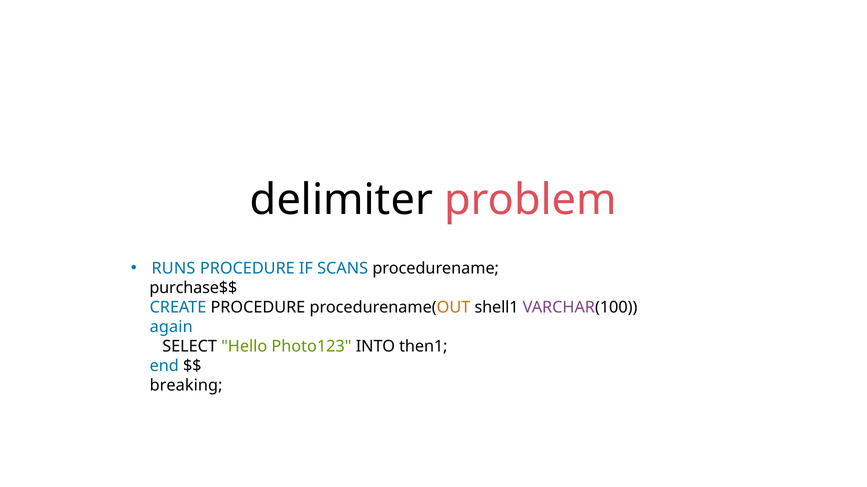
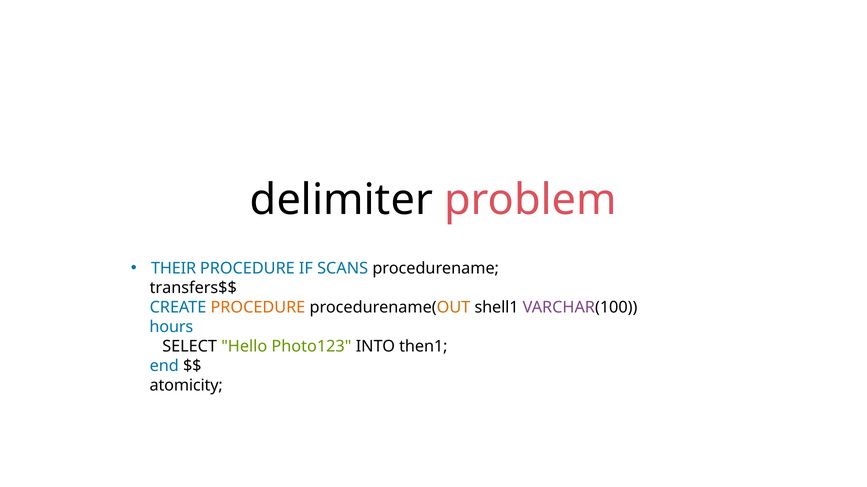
RUNS: RUNS -> THEIR
purchase$$: purchase$$ -> transfers$$
PROCEDURE at (258, 308) colour: black -> orange
again: again -> hours
breaking: breaking -> atomicity
